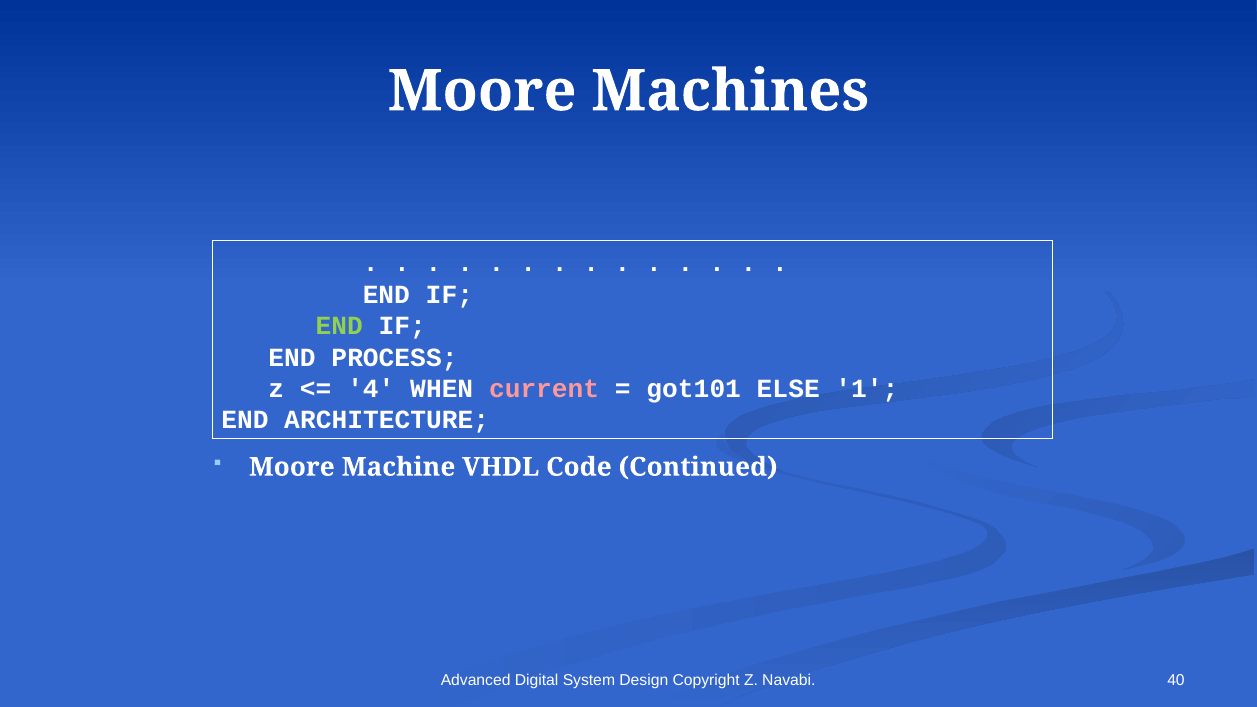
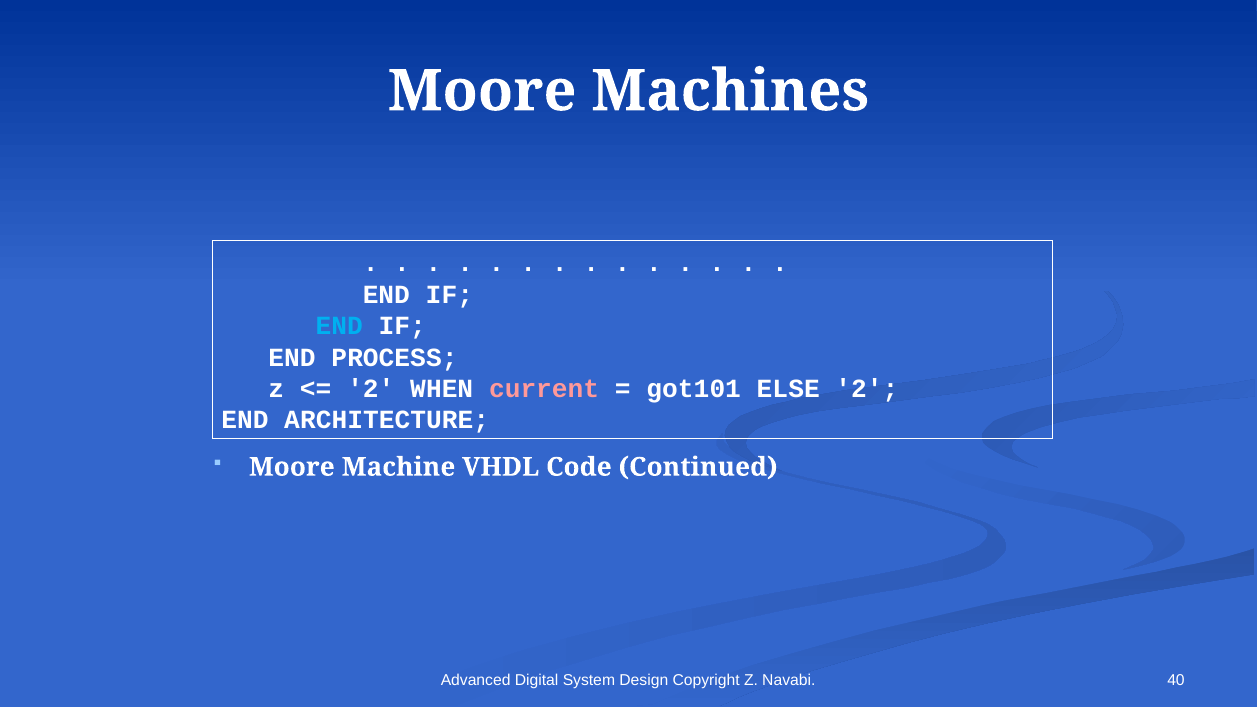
END at (339, 326) colour: light green -> light blue
4 at (371, 389): 4 -> 2
ELSE 1: 1 -> 2
